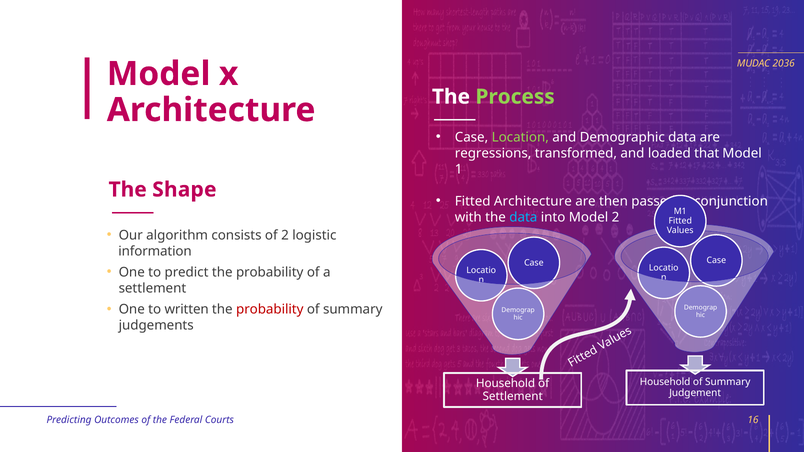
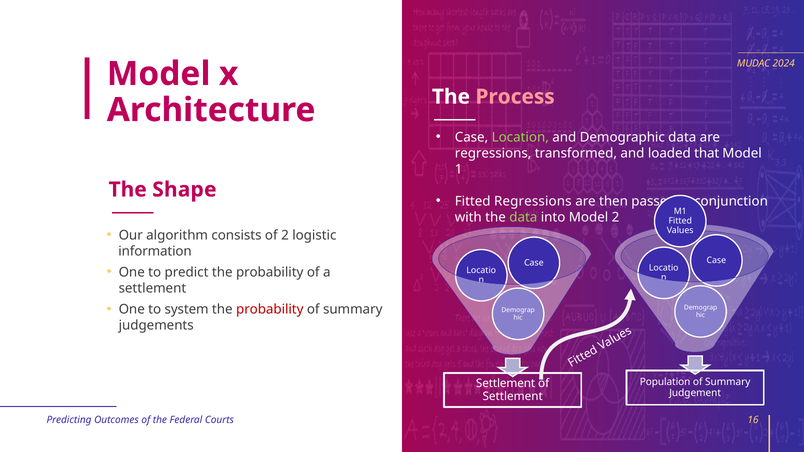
2036: 2036 -> 2024
Process colour: light green -> pink
Fitted Architecture: Architecture -> Regressions
data at (523, 218) colour: light blue -> light green
written: written -> system
Household at (665, 382): Household -> Population
Household at (506, 384): Household -> Settlement
